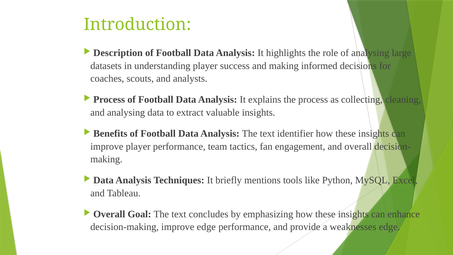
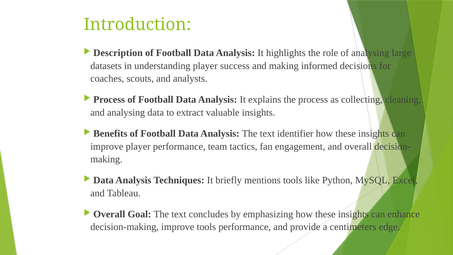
improve edge: edge -> tools
weaknesses: weaknesses -> centimeters
